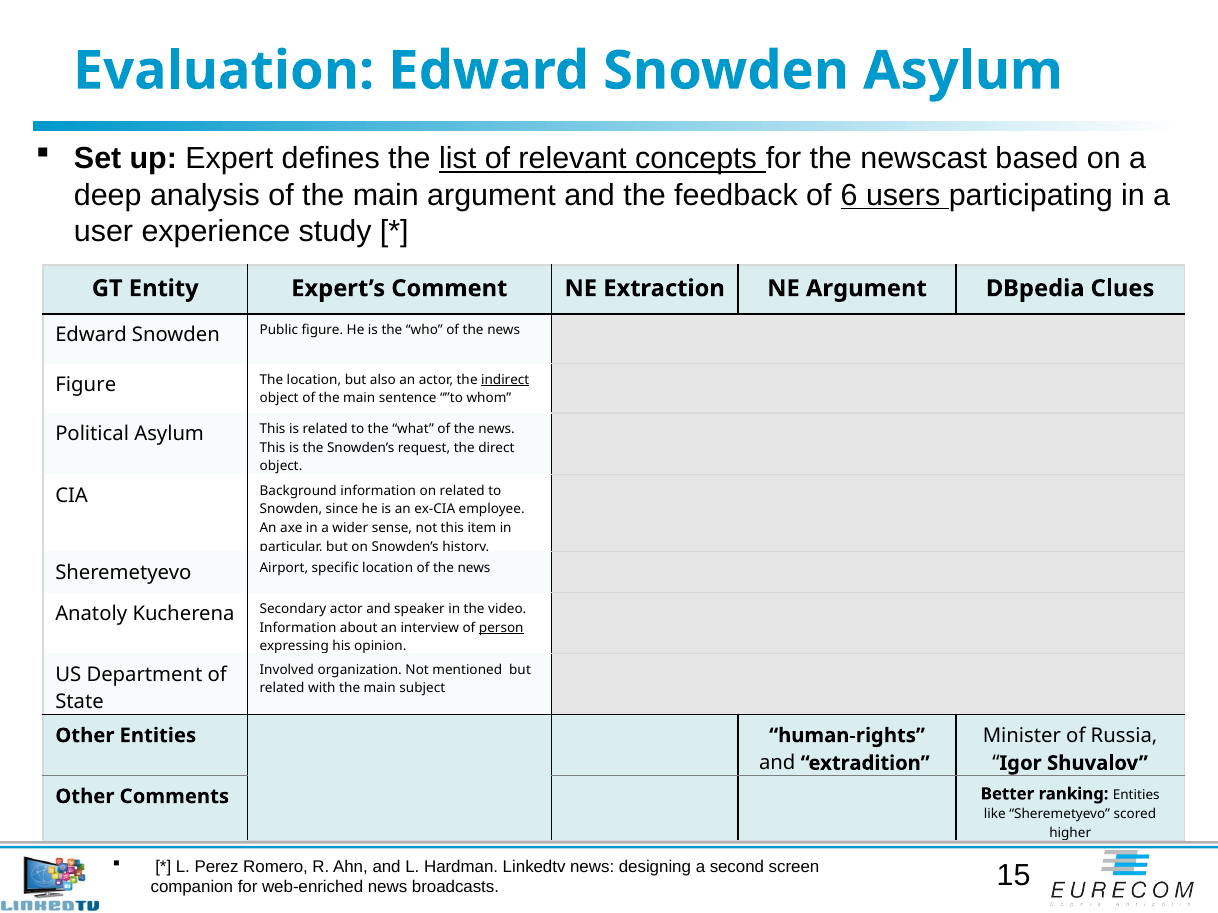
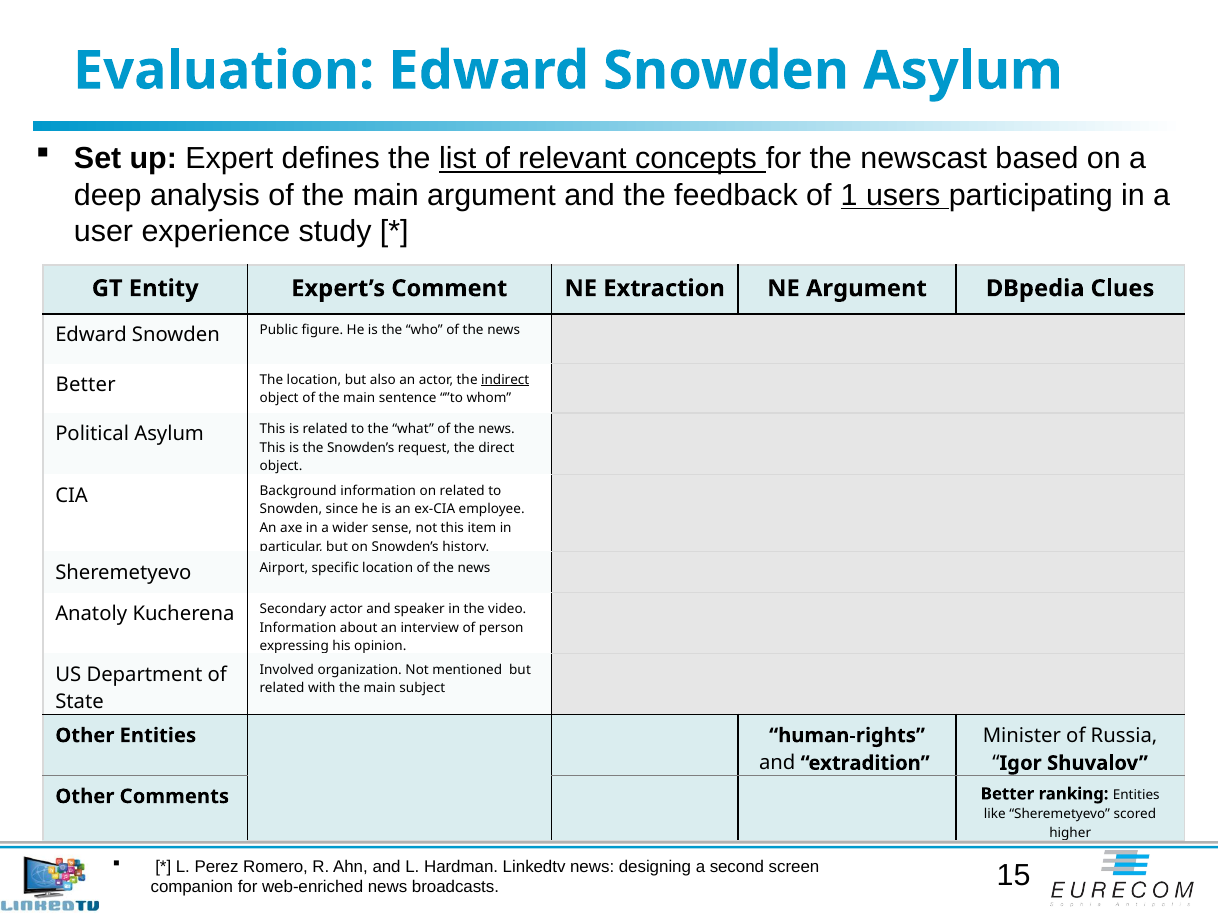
6: 6 -> 1
Figure at (86, 385): Figure -> Better
person underline: present -> none
